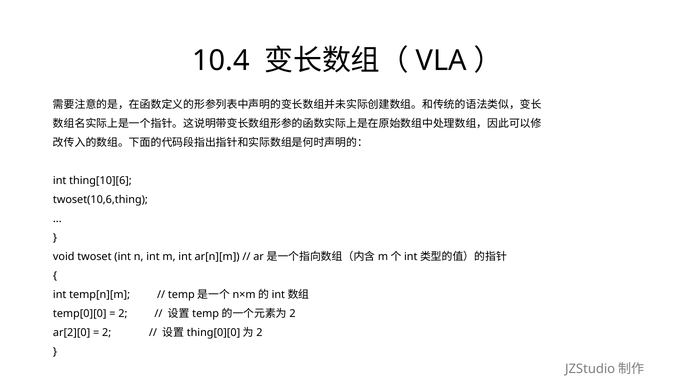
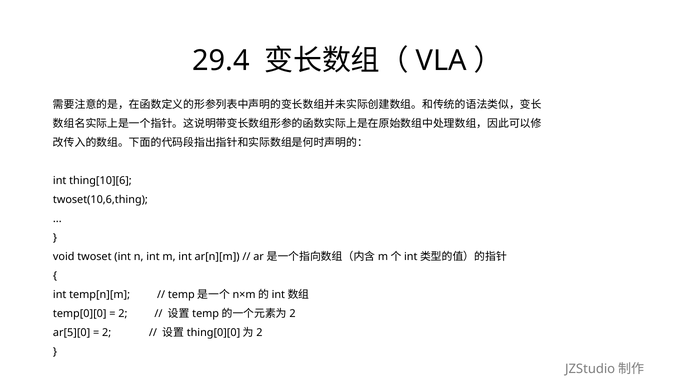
10.4: 10.4 -> 29.4
ar[2][0: ar[2][0 -> ar[5][0
